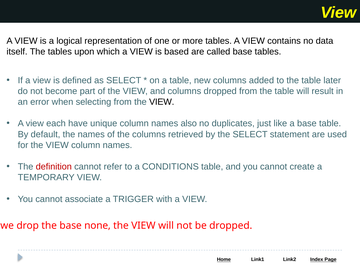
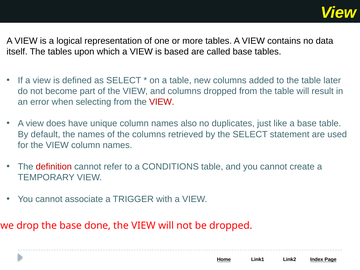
VIEW at (162, 102) colour: black -> red
each: each -> does
none: none -> done
